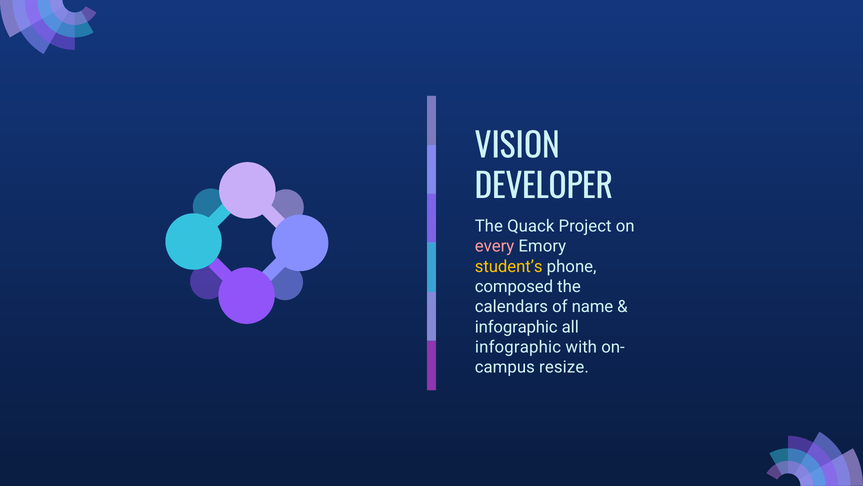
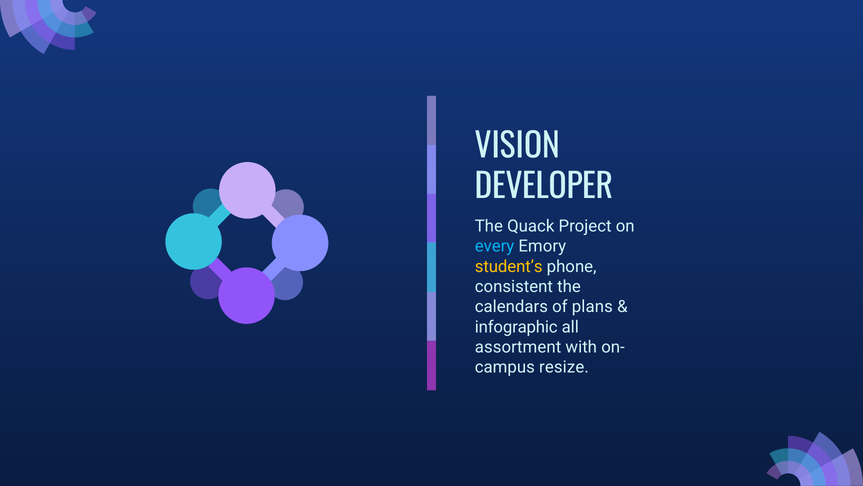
every colour: pink -> light blue
composed: composed -> consistent
name: name -> plans
infographic at (518, 347): infographic -> assortment
